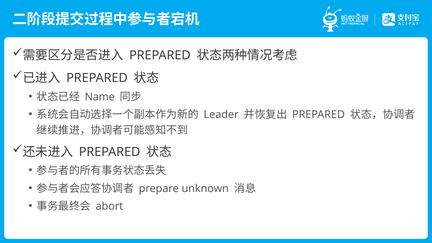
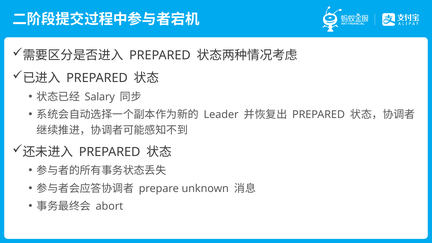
Name: Name -> Salary
